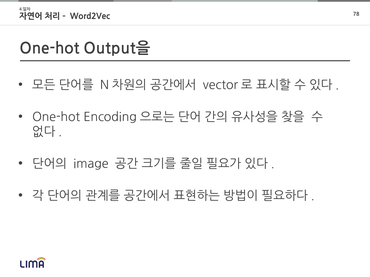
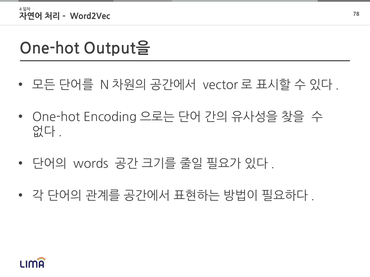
image: image -> words
